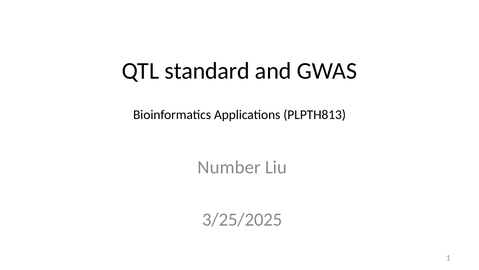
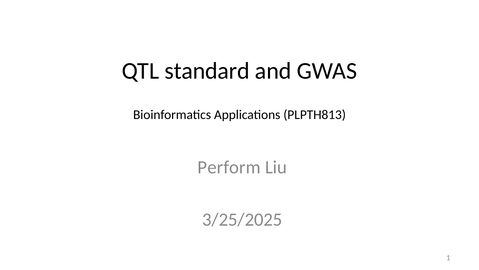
Number: Number -> Perform
